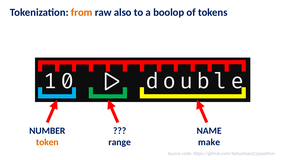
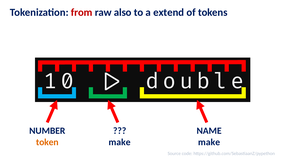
from colour: orange -> red
boolop: boolop -> extend
range at (120, 142): range -> make
